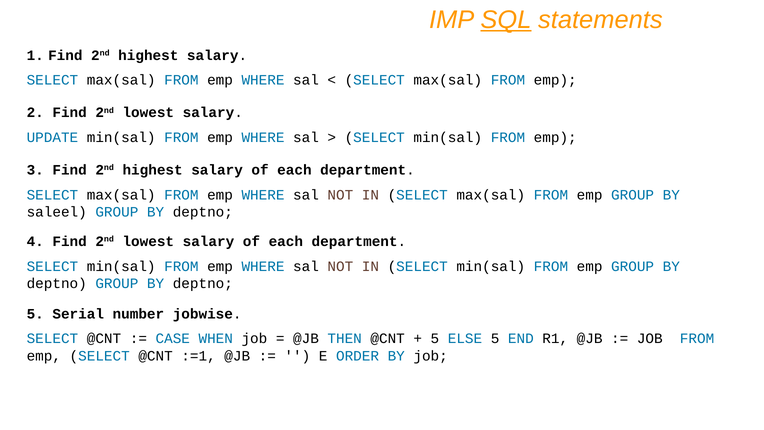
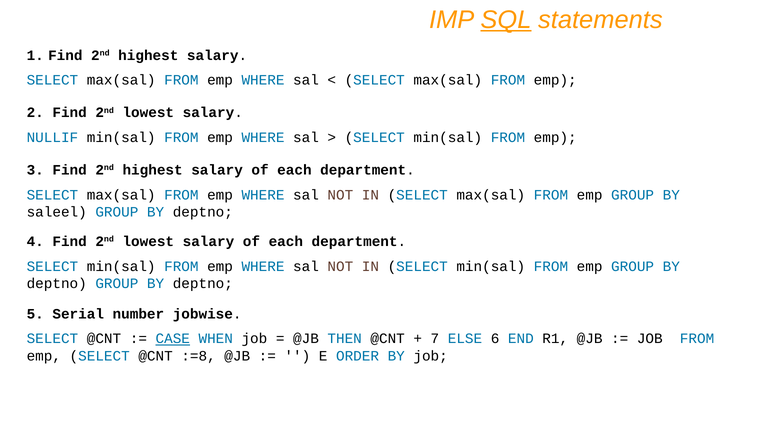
UPDATE: UPDATE -> NULLIF
CASE underline: none -> present
5 at (435, 339): 5 -> 7
ELSE 5: 5 -> 6
:=1: :=1 -> :=8
